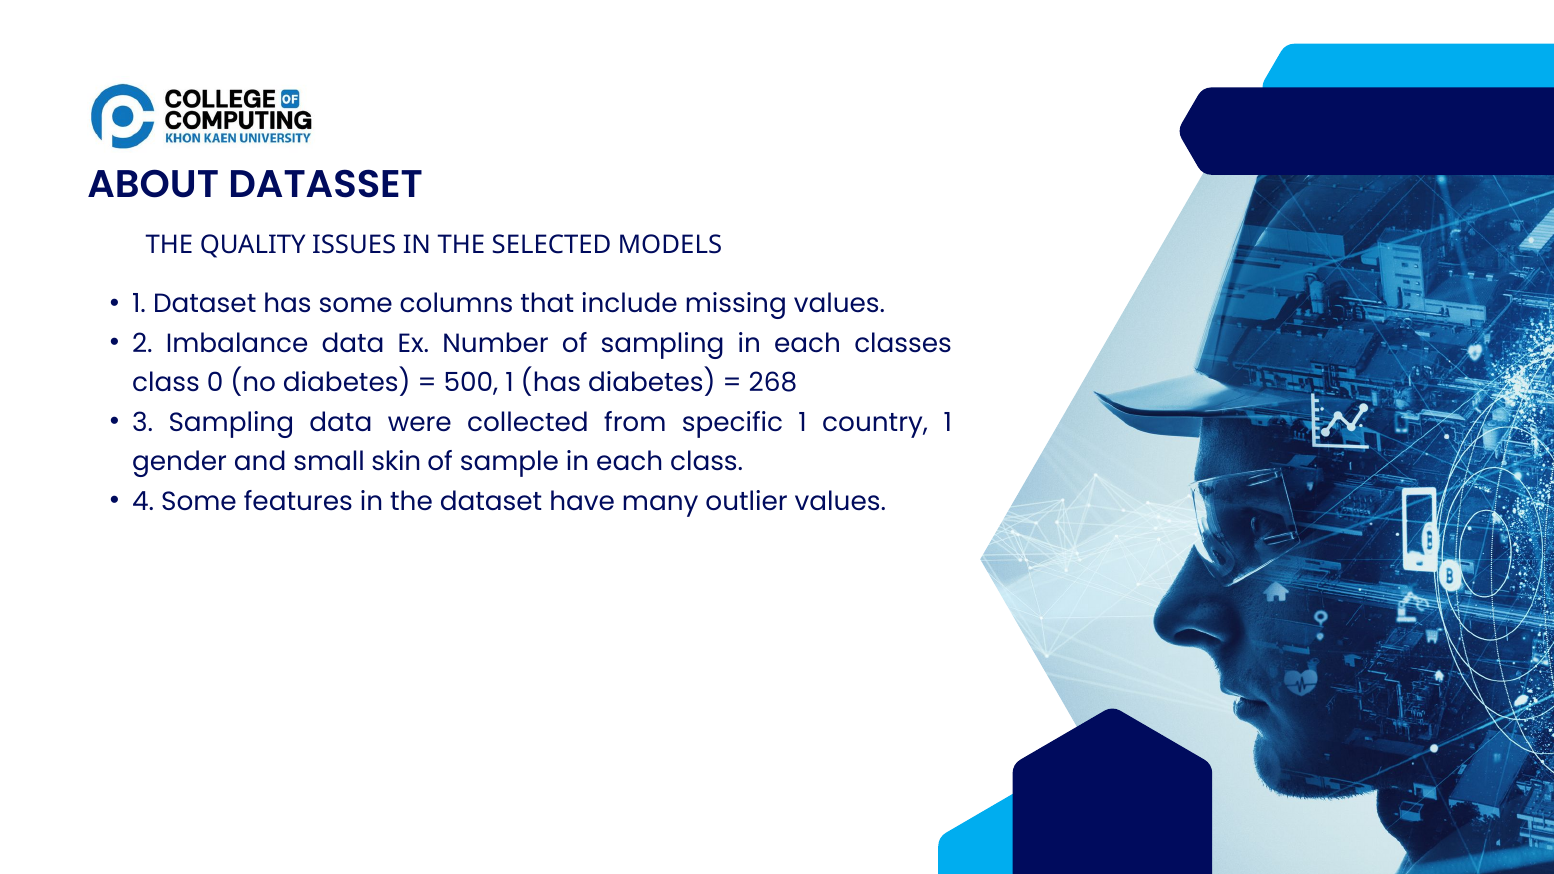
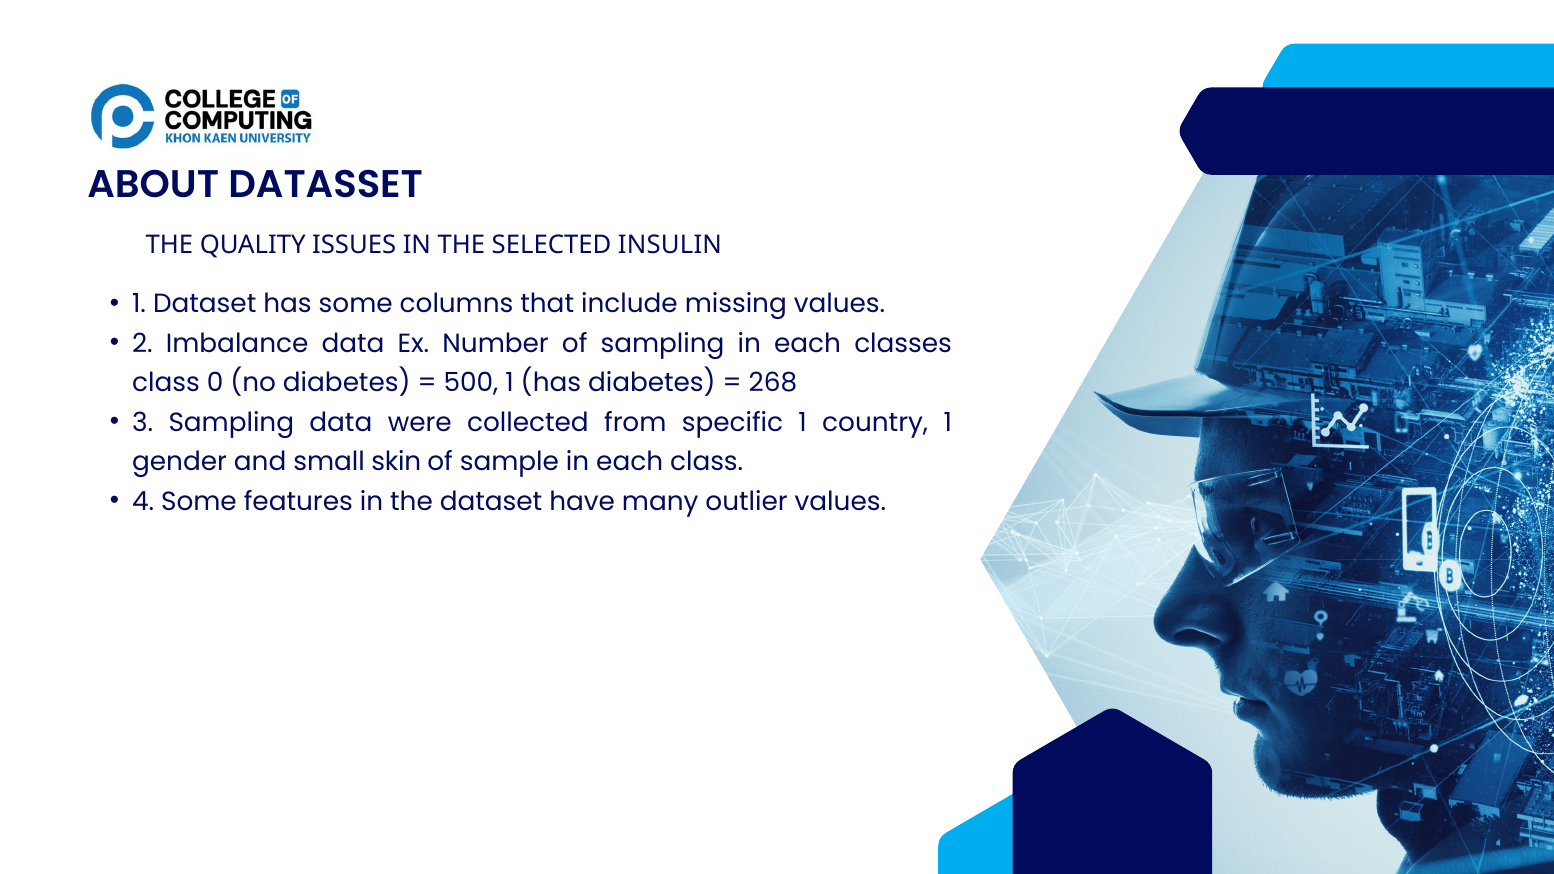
MODELS: MODELS -> INSULIN
